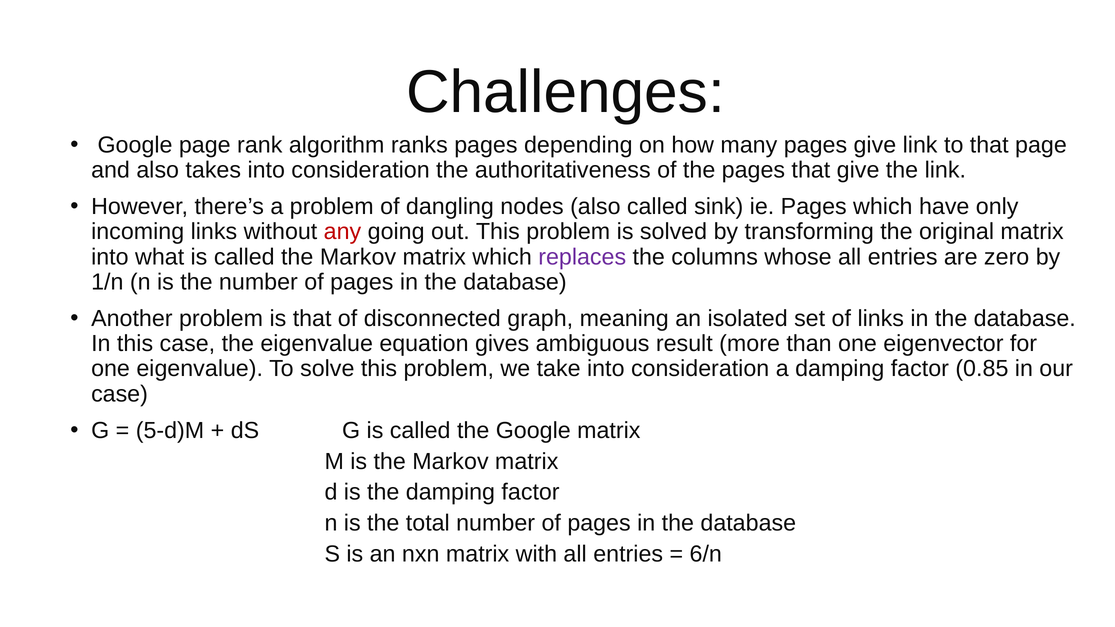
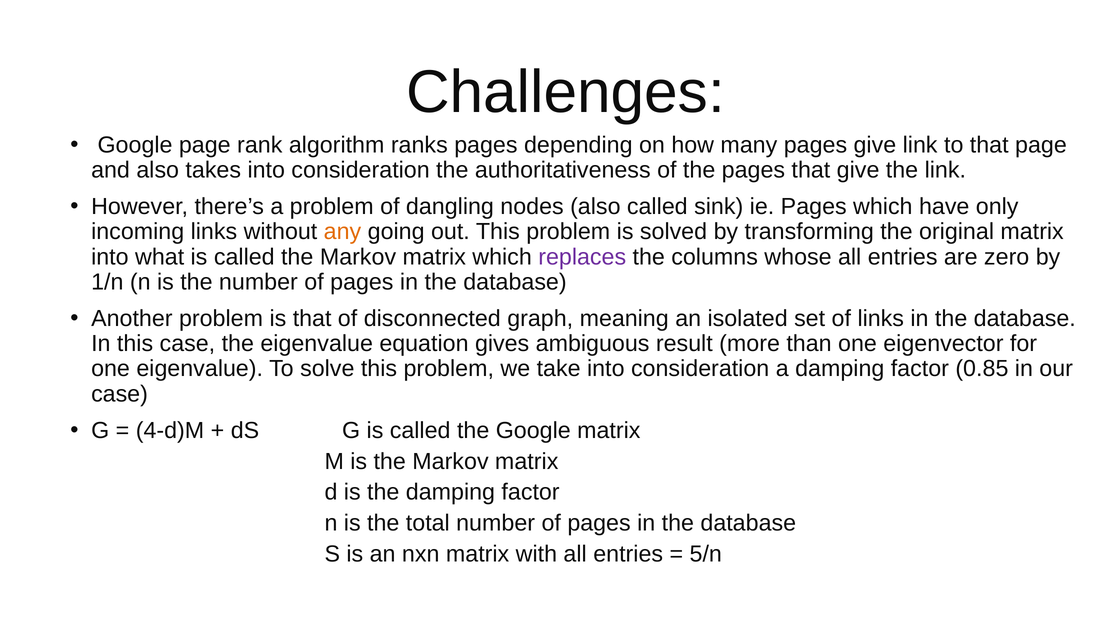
any colour: red -> orange
5-d)M: 5-d)M -> 4-d)M
6/n: 6/n -> 5/n
